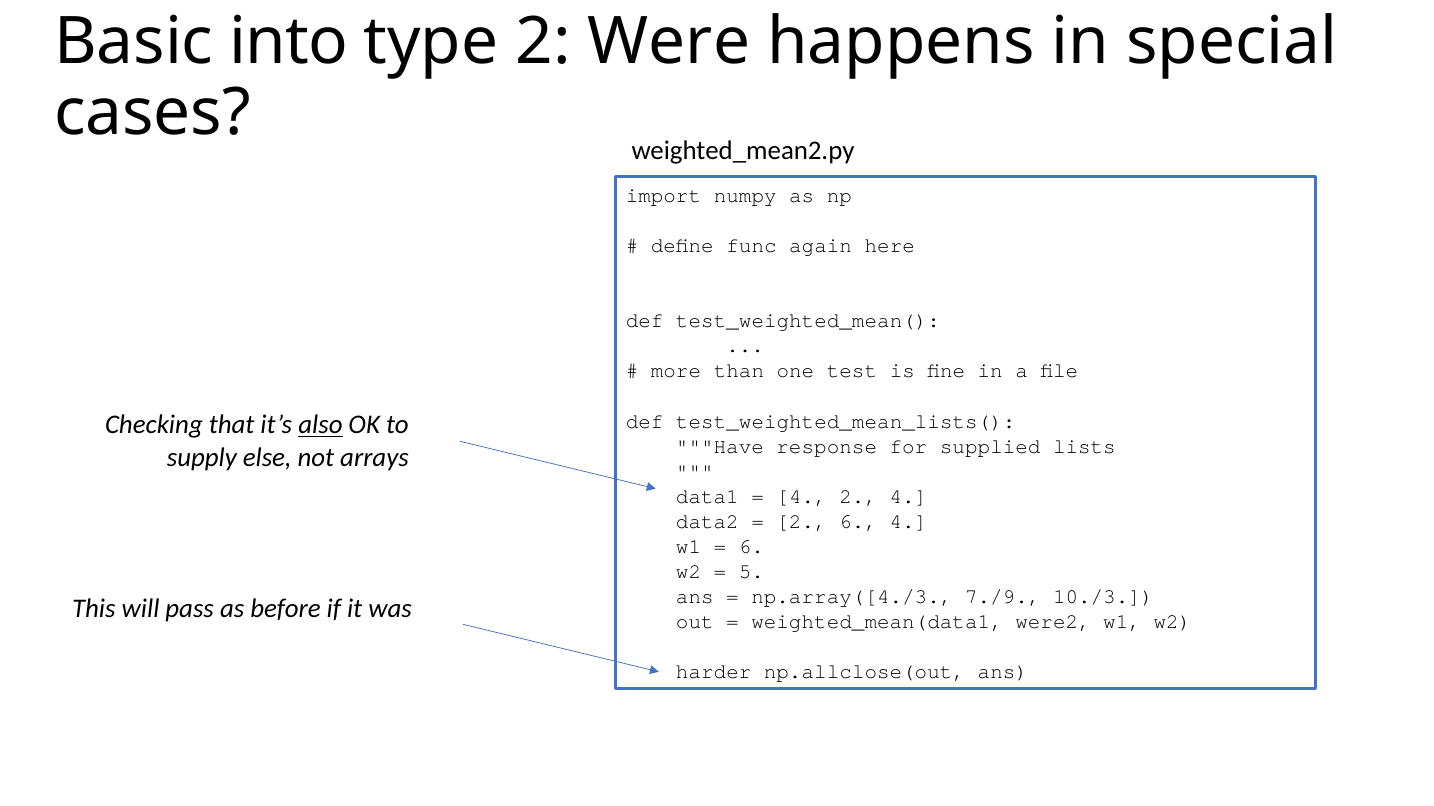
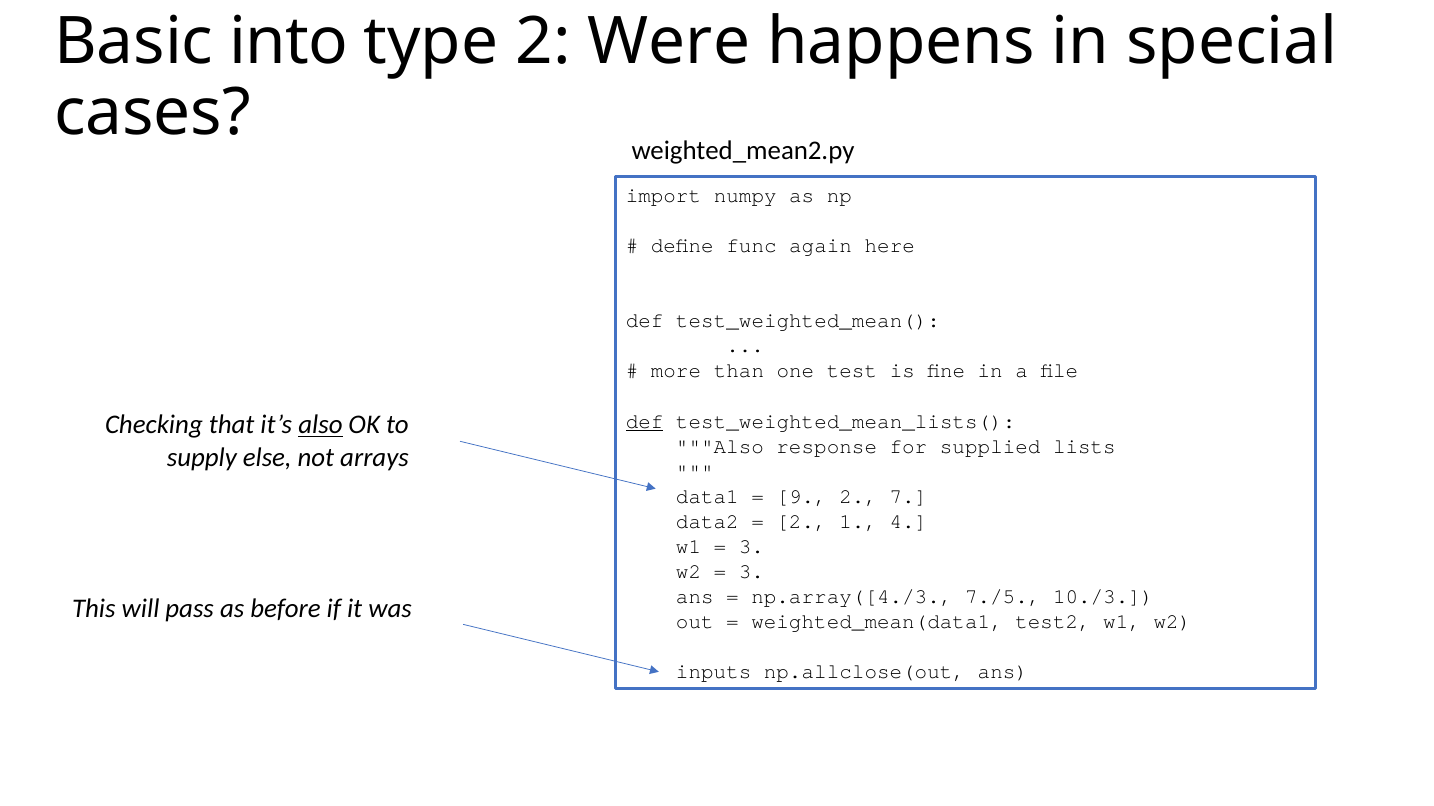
def at (645, 421) underline: none -> present
Have at (720, 447): Have -> Also
4 at (802, 497): 4 -> 9
2 4: 4 -> 7
2 6: 6 -> 1
6 at (751, 547): 6 -> 3
5 at (751, 572): 5 -> 3
7./9: 7./9 -> 7./5
were2: were2 -> test2
harder: harder -> inputs
